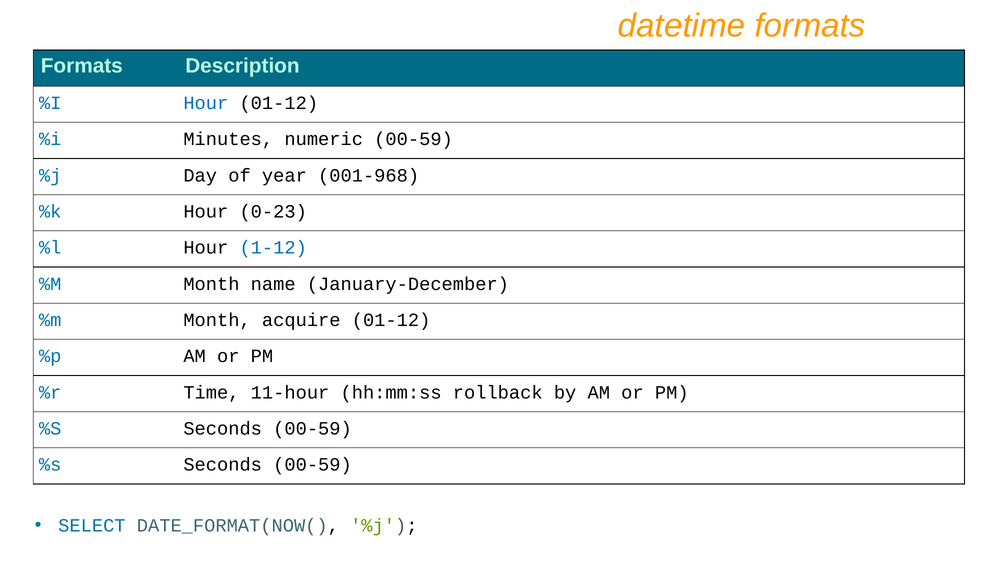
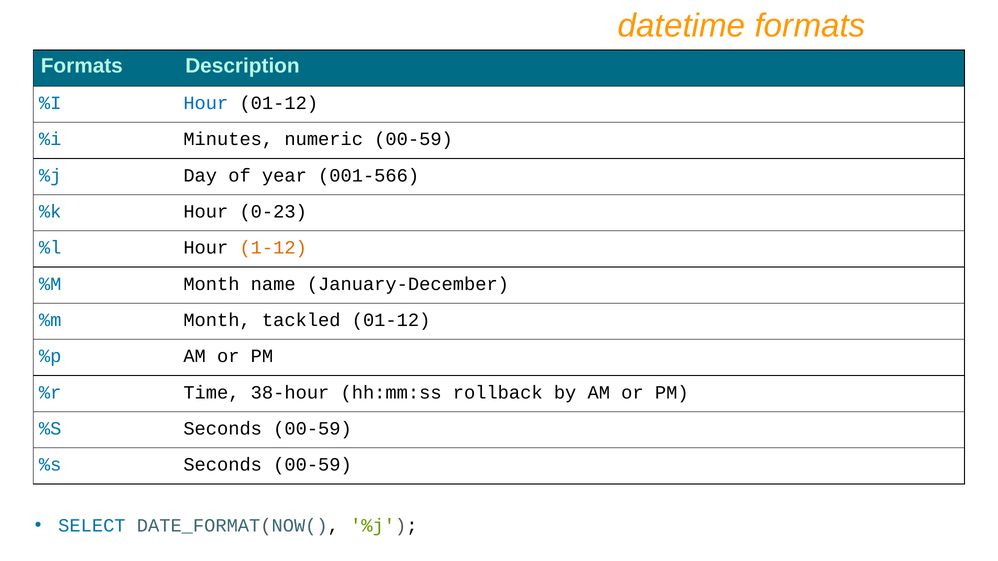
001-968: 001-968 -> 001-566
1-12 colour: blue -> orange
acquire: acquire -> tackled
11-hour: 11-hour -> 38-hour
